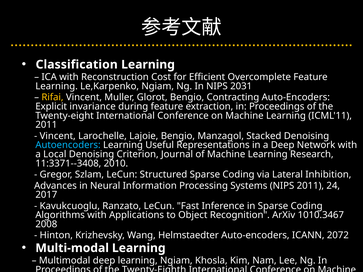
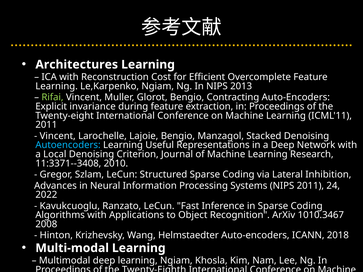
Classification: Classification -> Architectures
2031: 2031 -> 2013
Rifai colour: yellow -> light green
2017: 2017 -> 2022
2072: 2072 -> 2018
